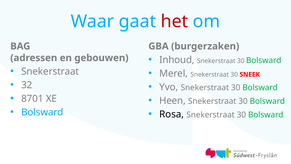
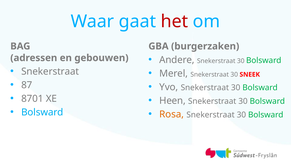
Inhoud: Inhoud -> Andere
32: 32 -> 87
Rosa colour: black -> orange
